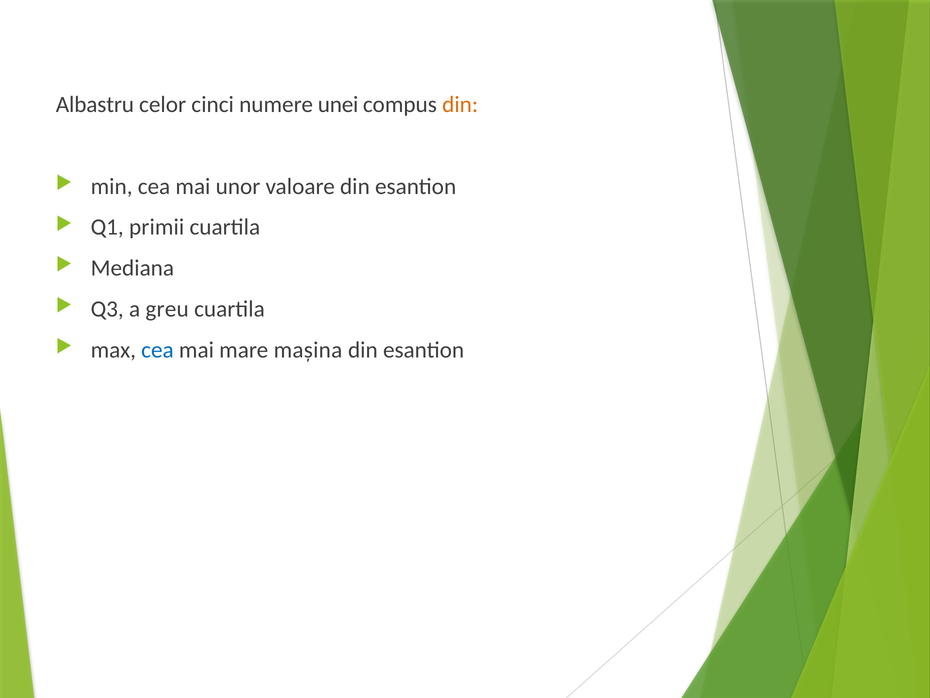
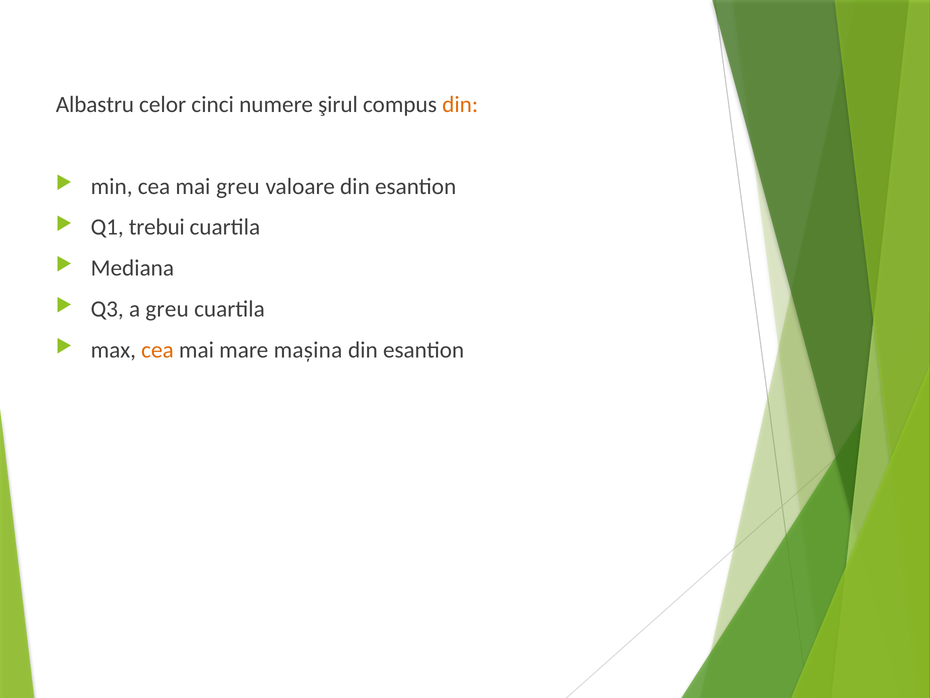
unei: unei -> şirul
mai unor: unor -> greu
primii: primii -> trebui
cea at (157, 350) colour: blue -> orange
